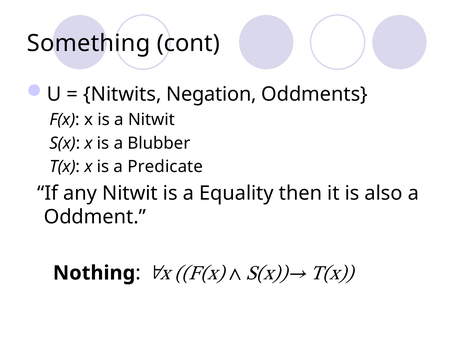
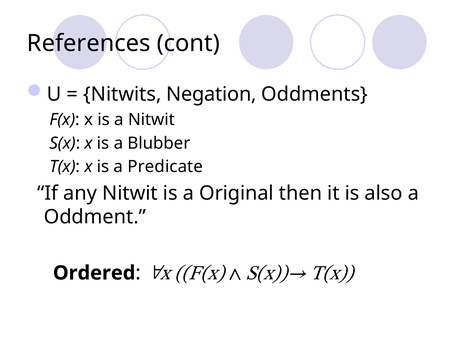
Something: Something -> References
Equality: Equality -> Original
Nothing: Nothing -> Ordered
